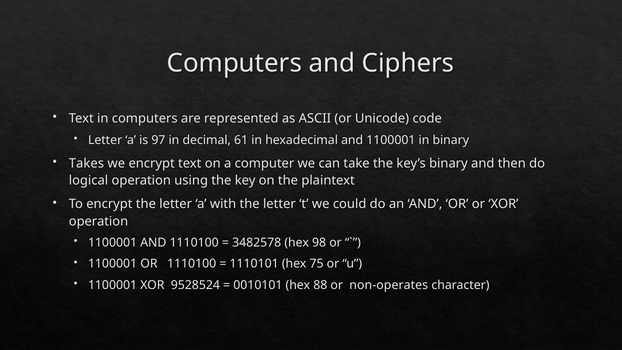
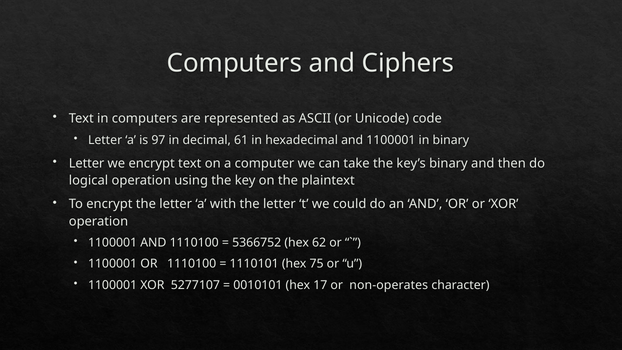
Takes at (86, 163): Takes -> Letter
3482578: 3482578 -> 5366752
98: 98 -> 62
9528524: 9528524 -> 5277107
88: 88 -> 17
